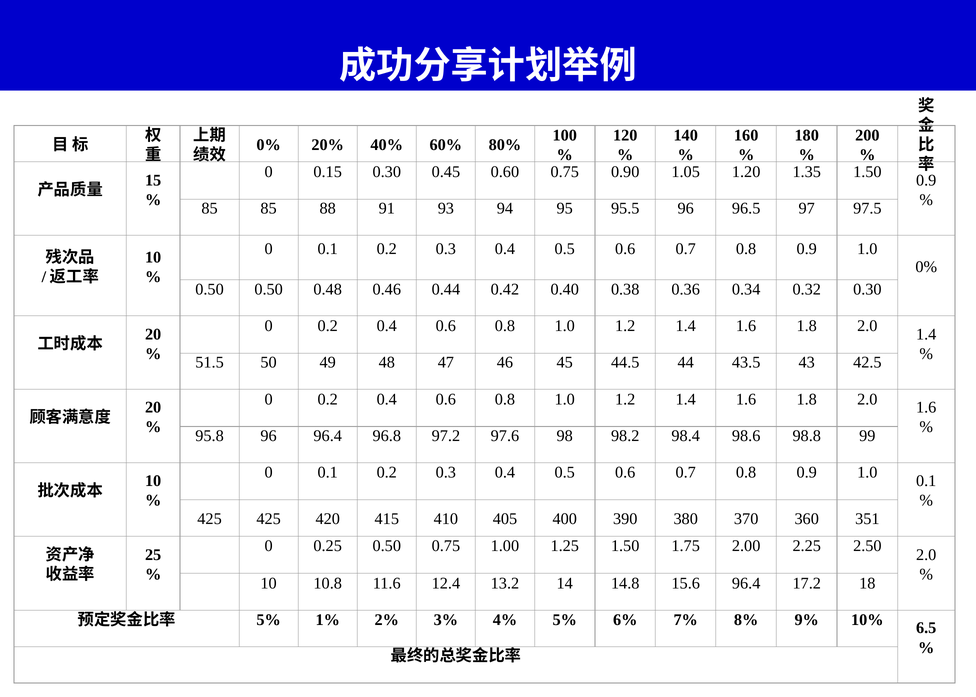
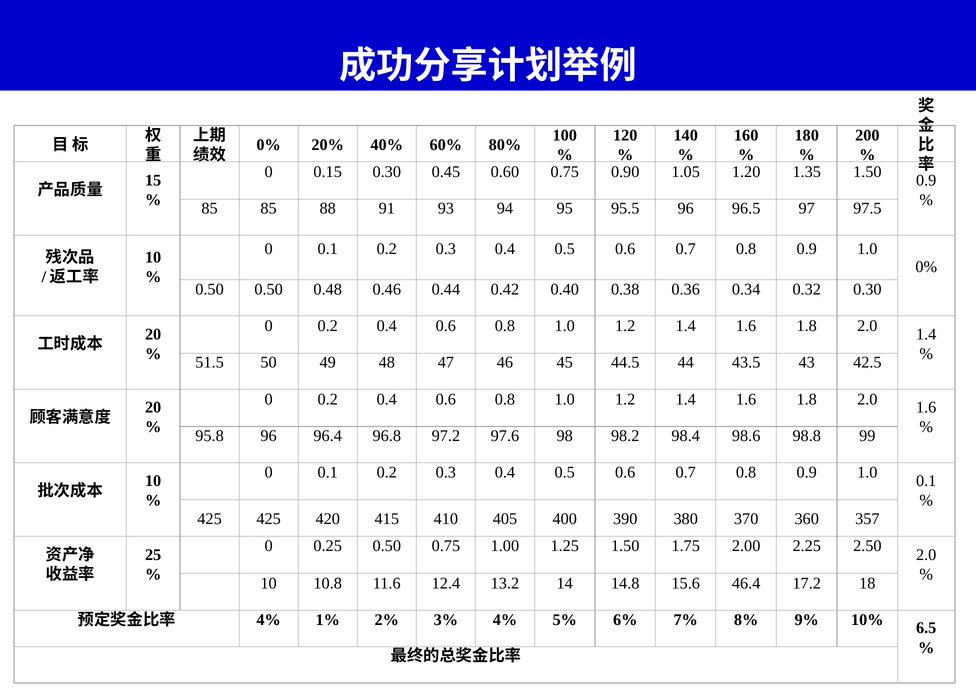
351: 351 -> 357
15.6 96.4: 96.4 -> 46.4
5% at (269, 620): 5% -> 4%
